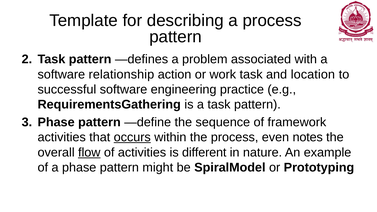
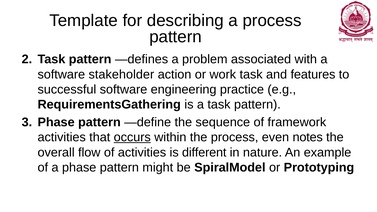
relationship: relationship -> stakeholder
location: location -> features
flow underline: present -> none
